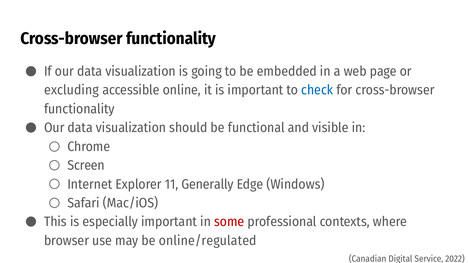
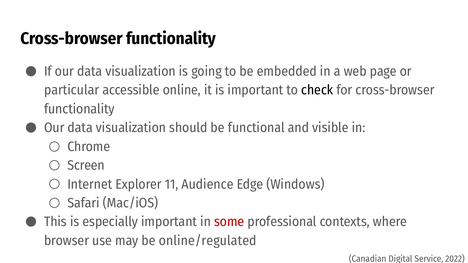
excluding: excluding -> particular
check colour: blue -> black
Generally: Generally -> Audience
